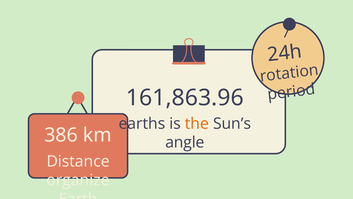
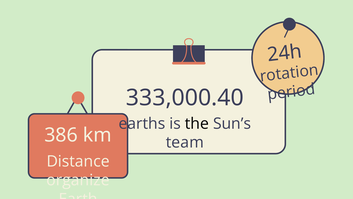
161,863.96: 161,863.96 -> 333,000.40
the at (197, 123) colour: orange -> black
angle: angle -> team
